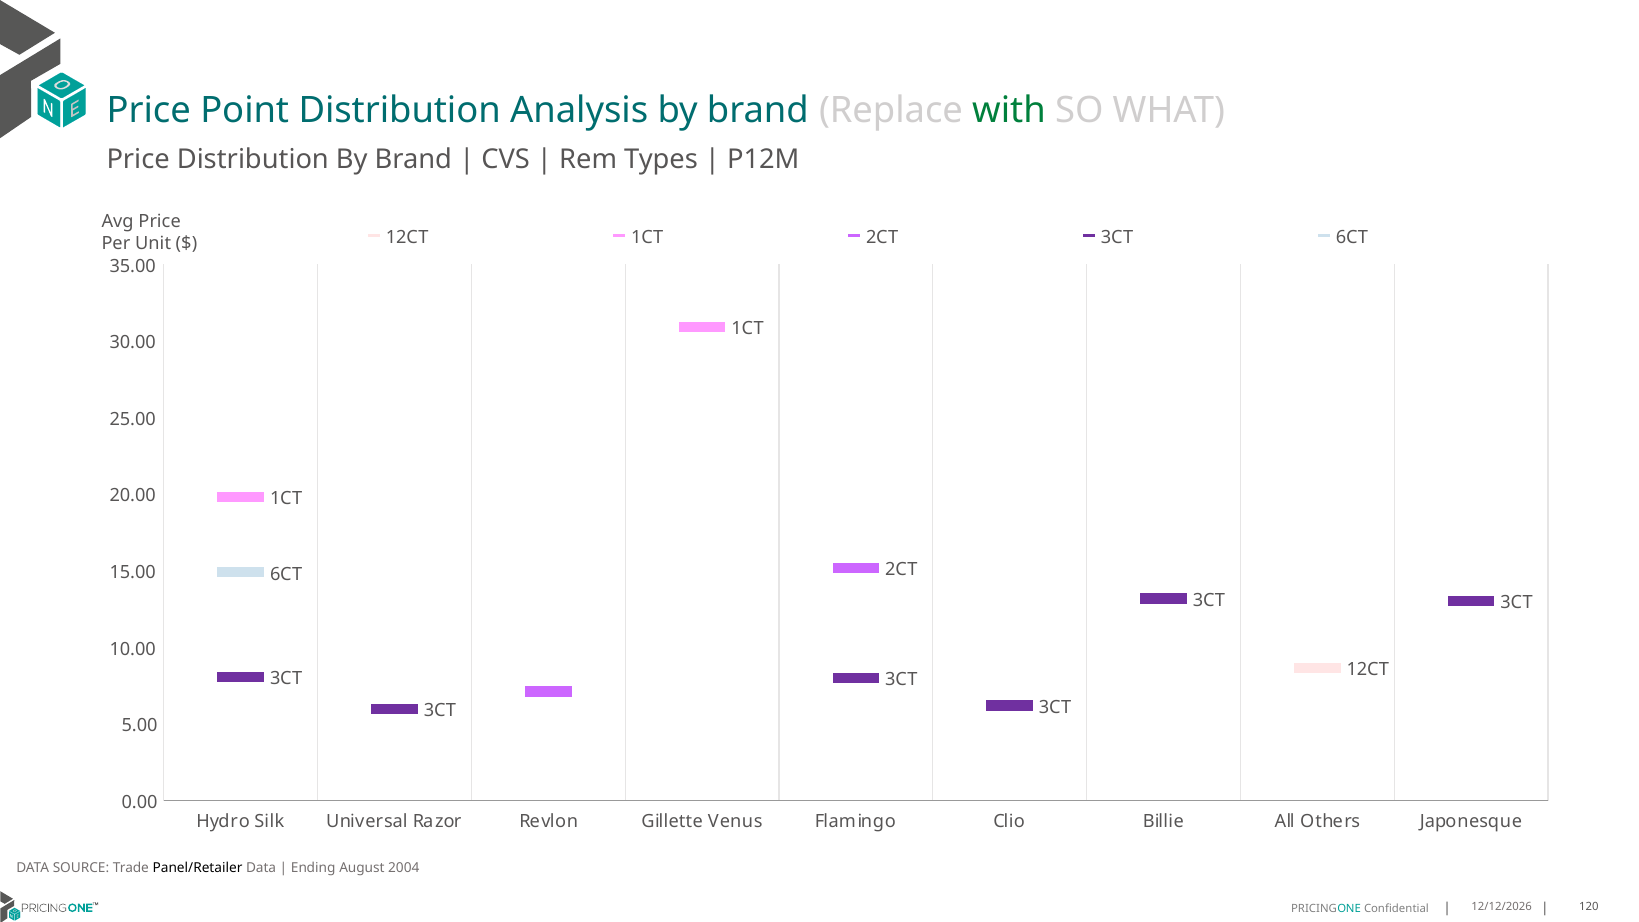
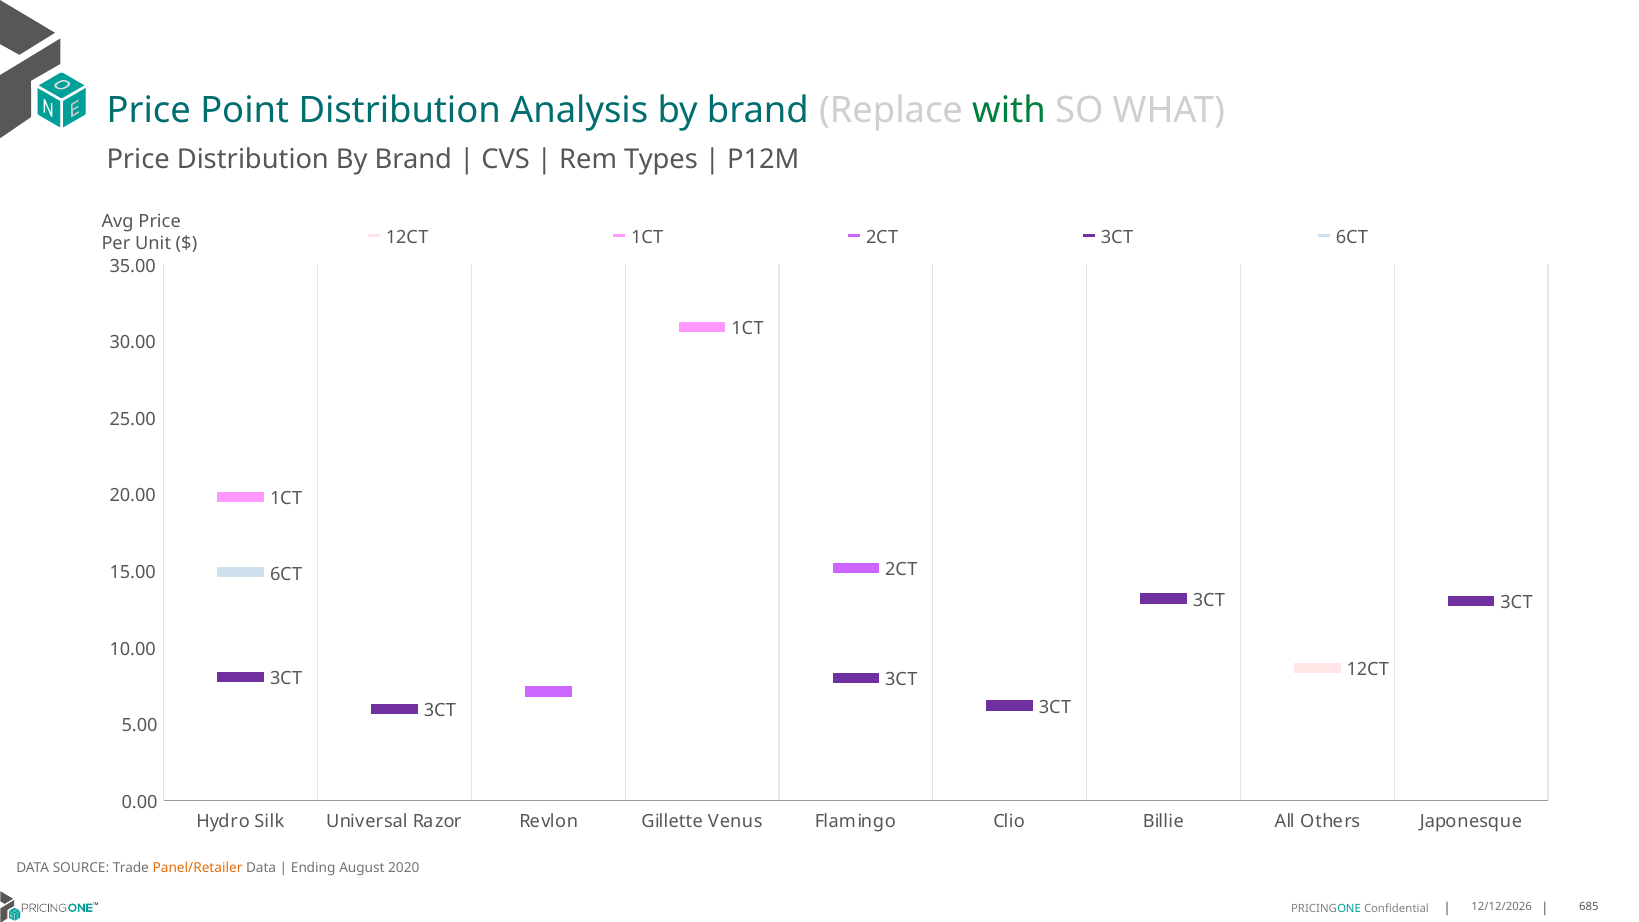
Panel/Retailer colour: black -> orange
2004: 2004 -> 2020
120: 120 -> 685
